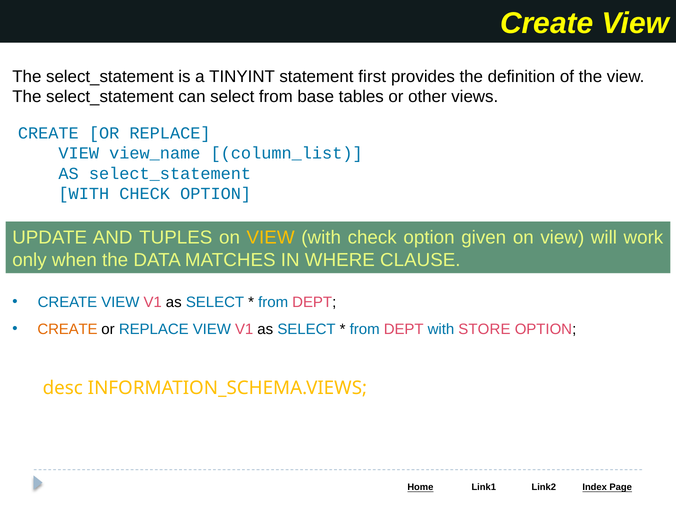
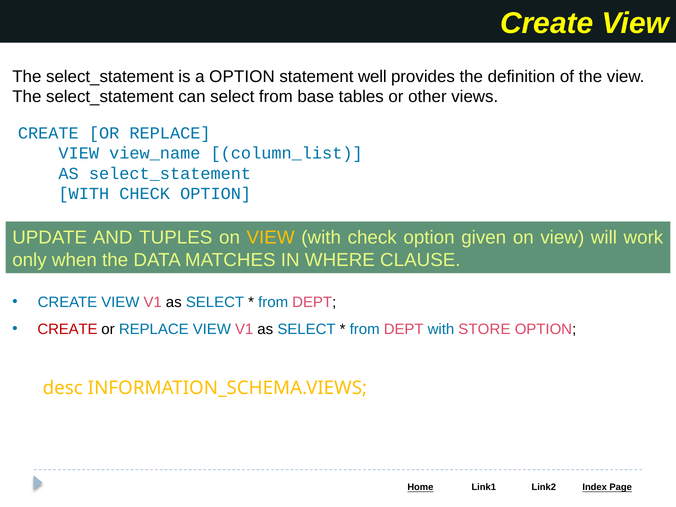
a TINYINT: TINYINT -> OPTION
first: first -> well
CREATE at (68, 329) colour: orange -> red
